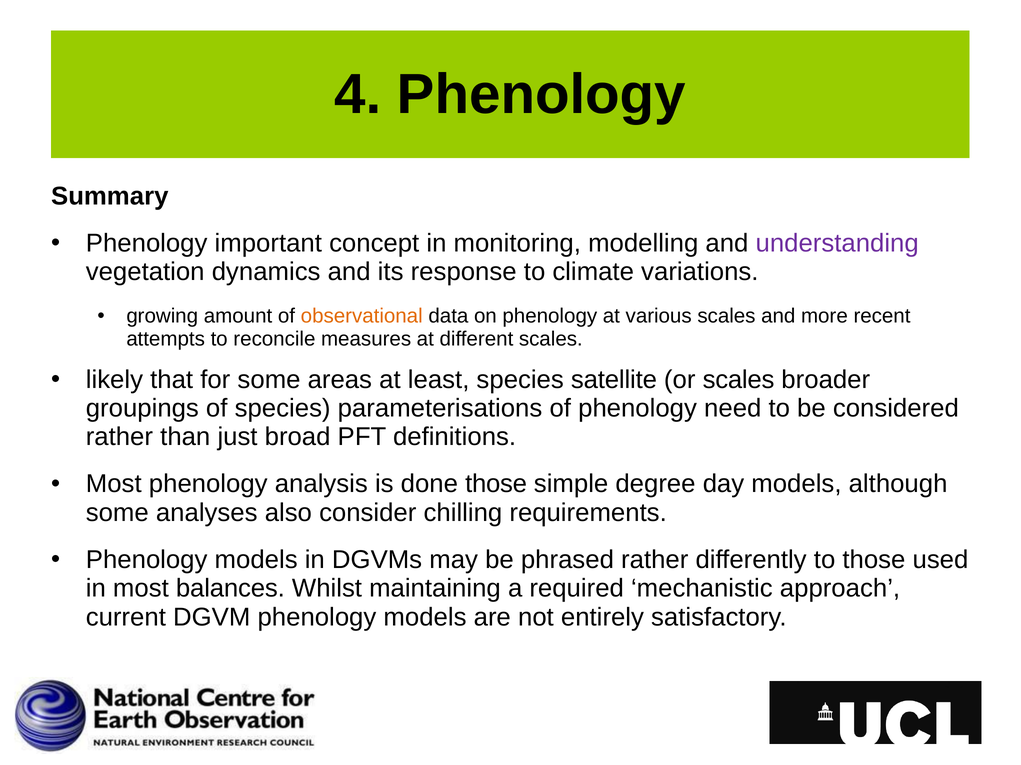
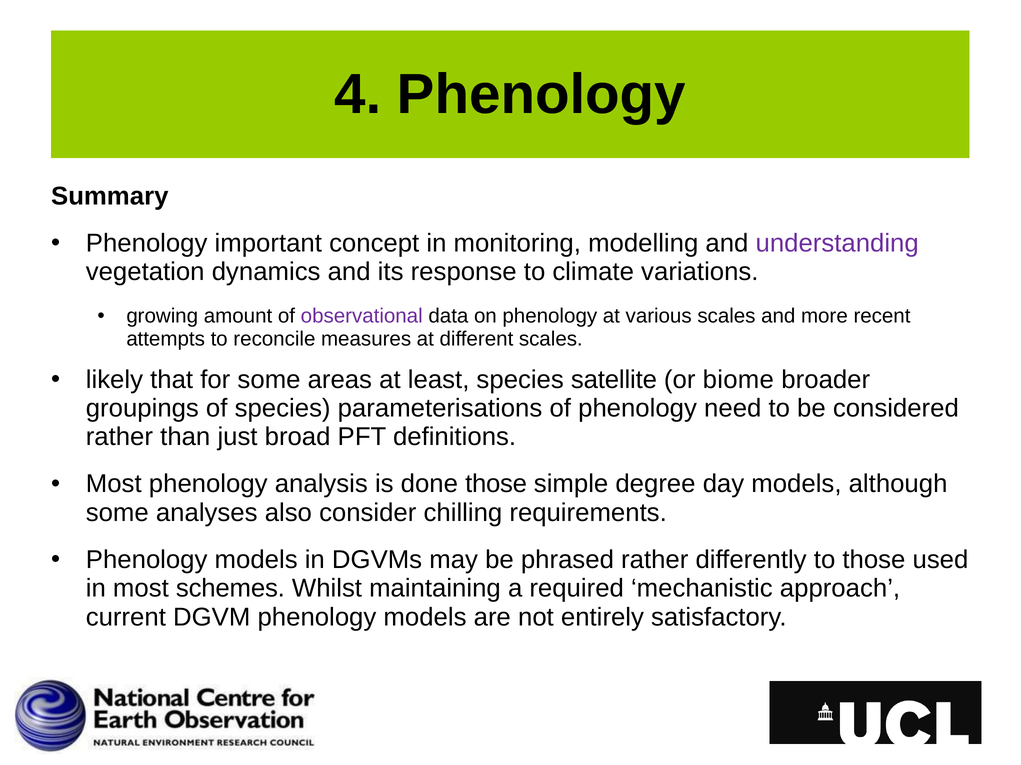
observational colour: orange -> purple
or scales: scales -> biome
balances: balances -> schemes
